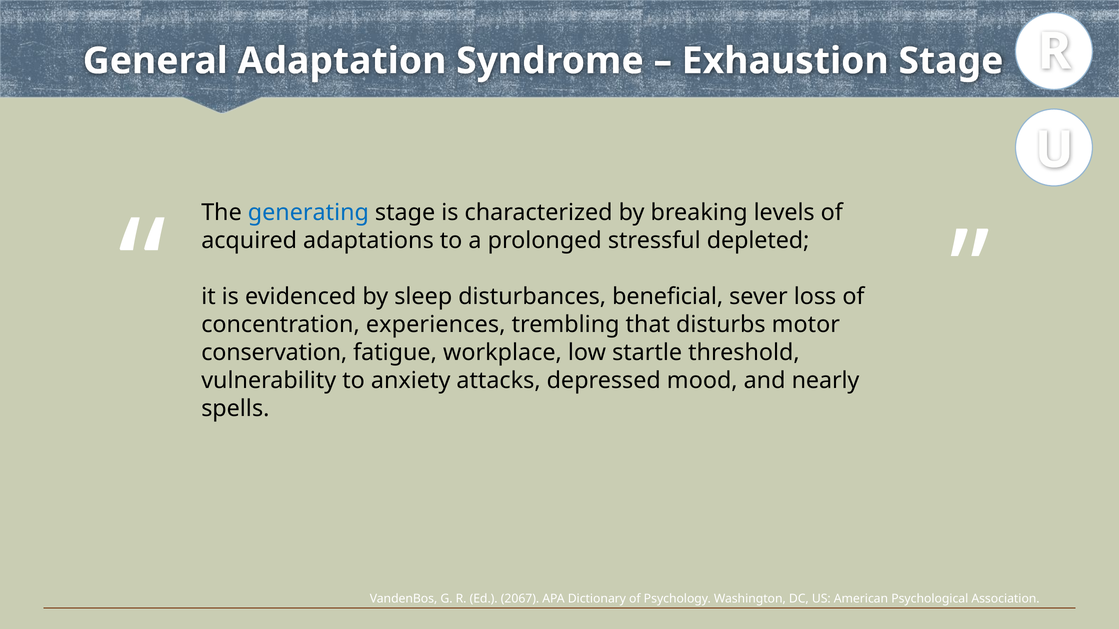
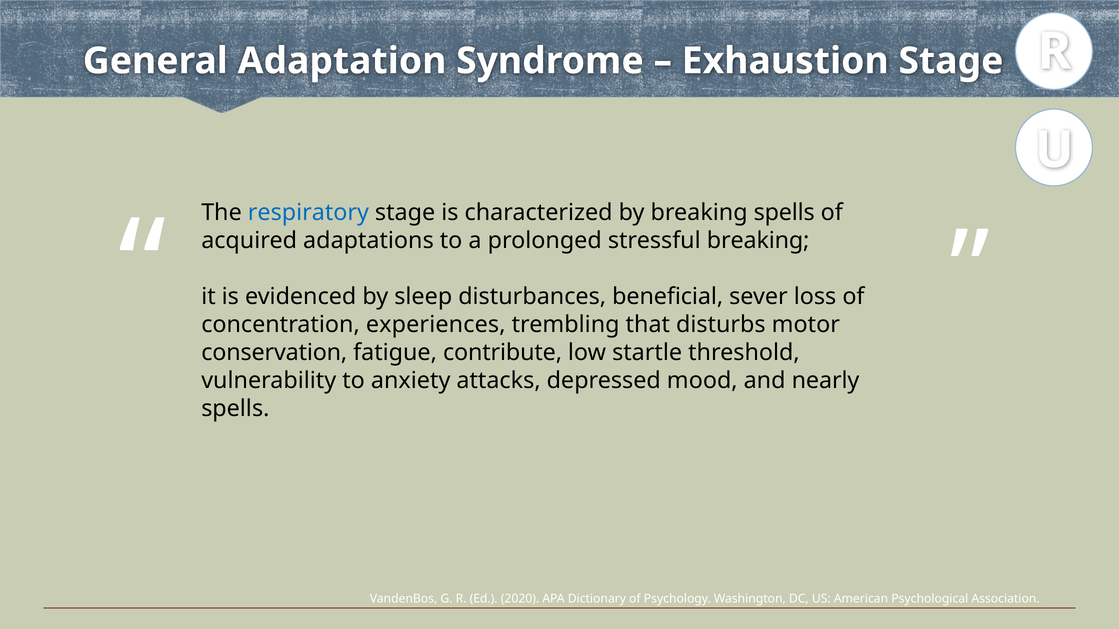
generating: generating -> respiratory
breaking levels: levels -> spells
stressful depleted: depleted -> breaking
workplace: workplace -> contribute
2067: 2067 -> 2020
